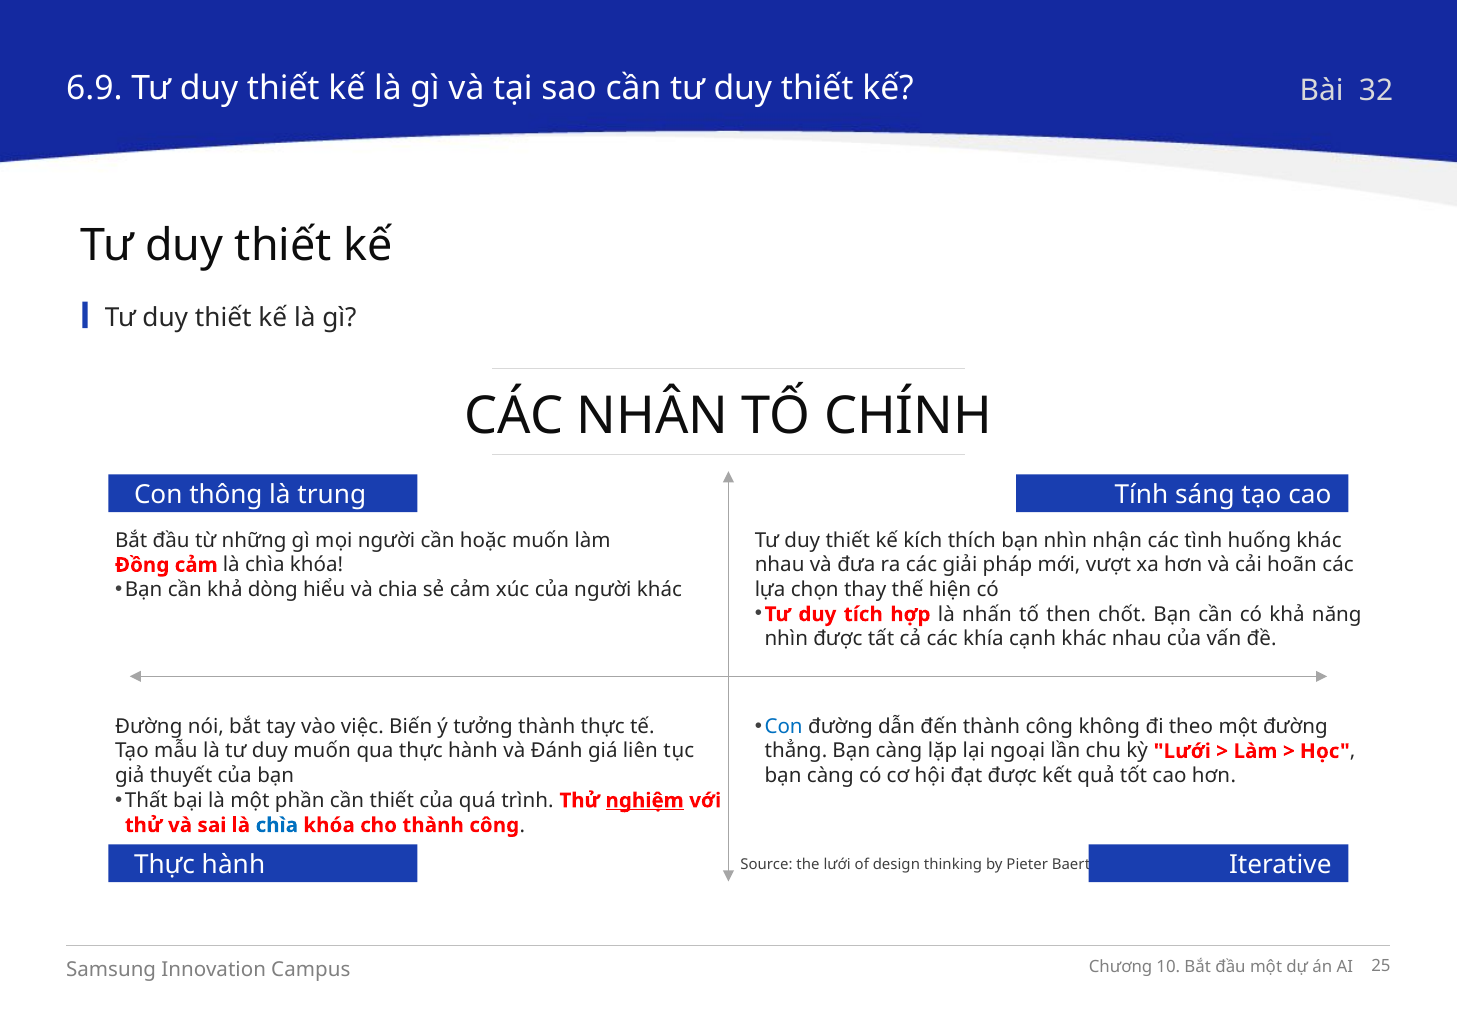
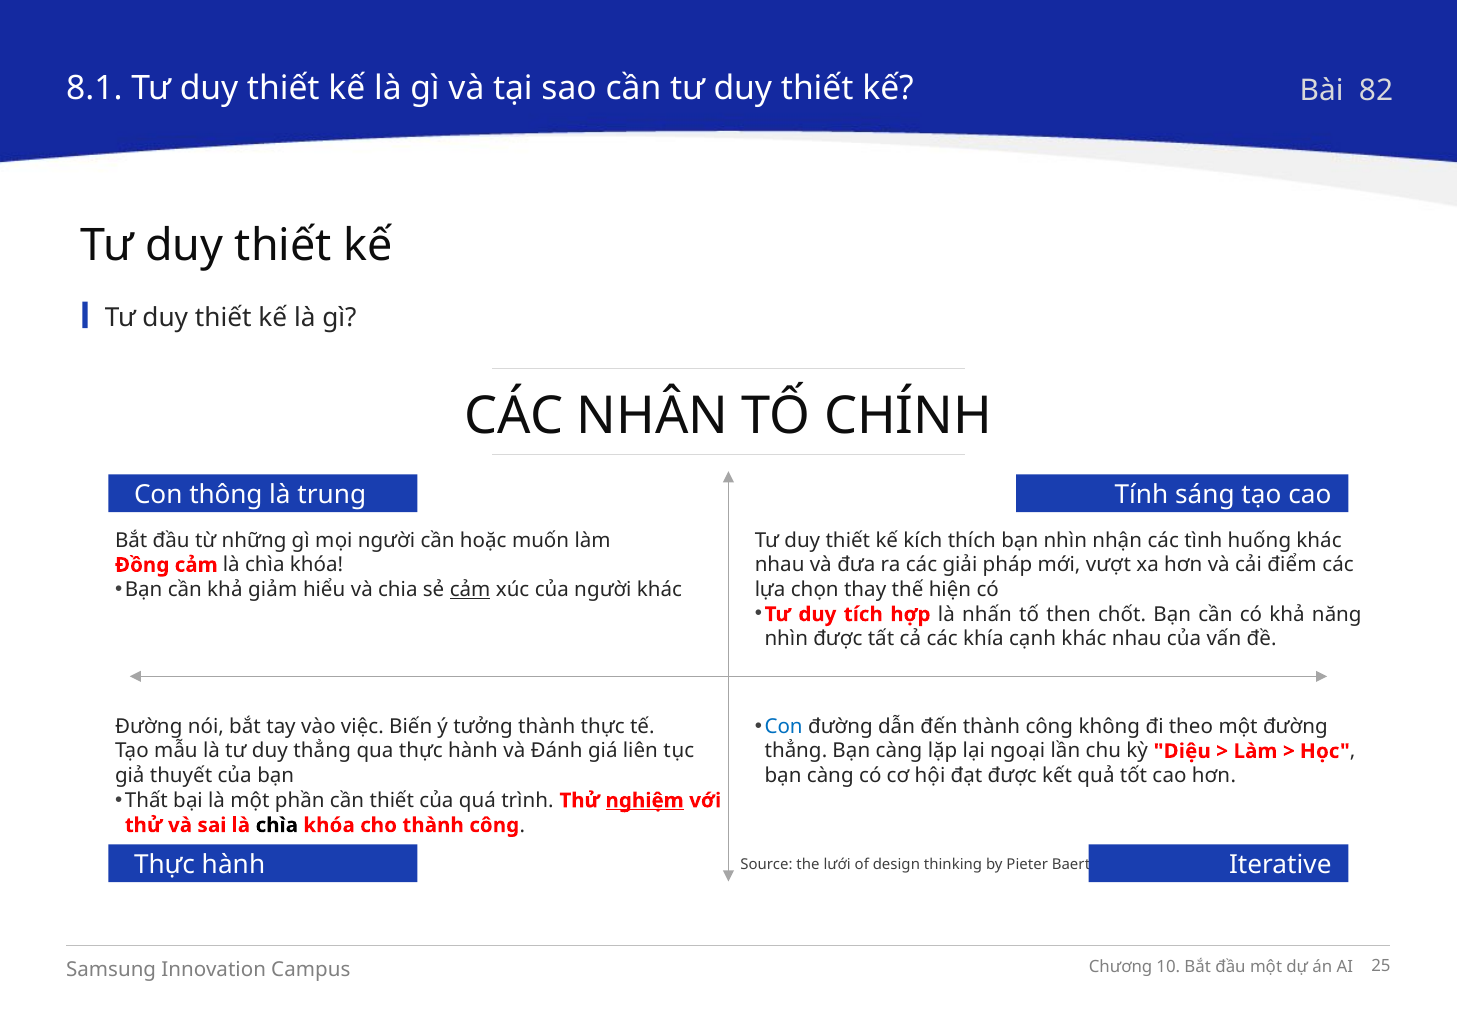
6.9: 6.9 -> 8.1
32: 32 -> 82
hoãn: hoãn -> điểm
dòng: dòng -> giảm
cảm at (470, 590) underline: none -> present
duy muốn: muốn -> thẳng
kỳ Lưới: Lưới -> Diệu
chìa at (277, 825) colour: blue -> black
